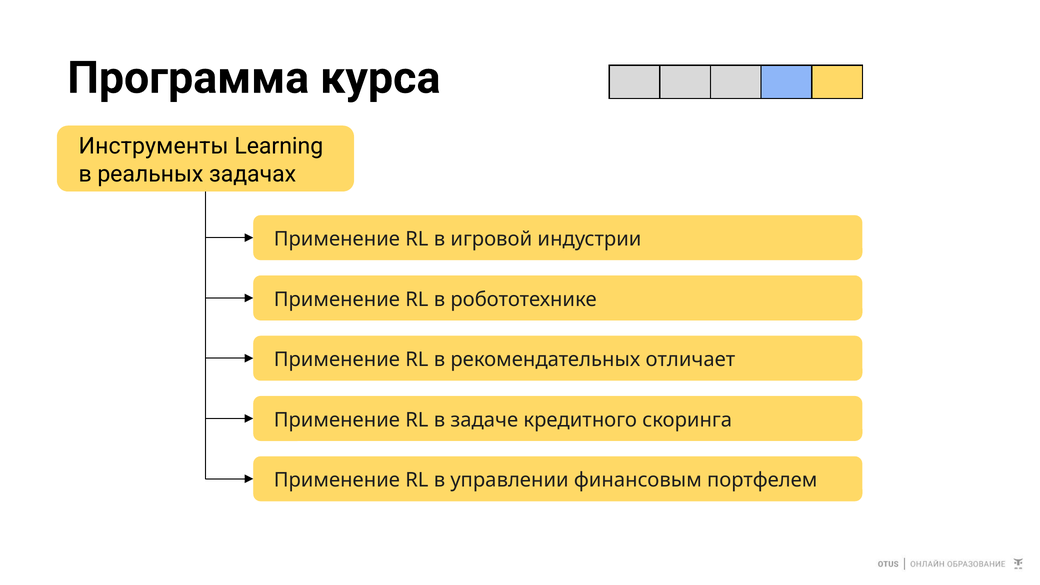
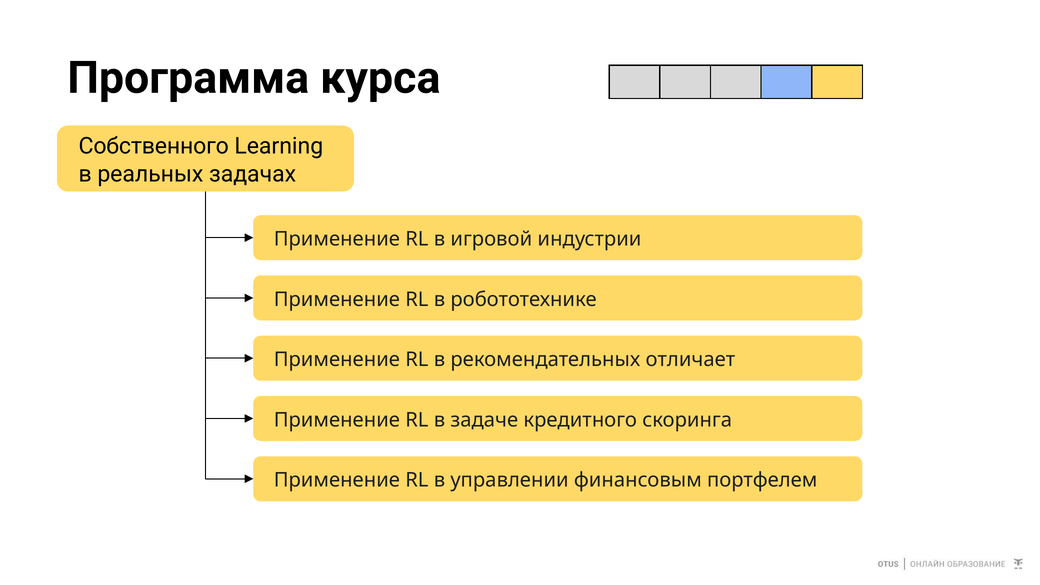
Инструменты: Инструменты -> Собственного
